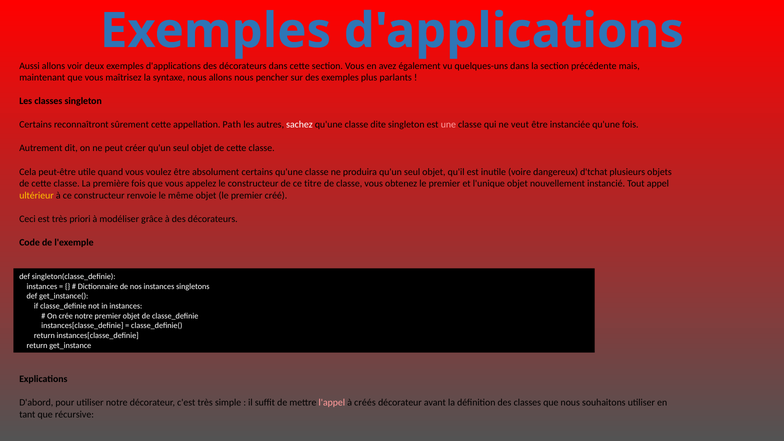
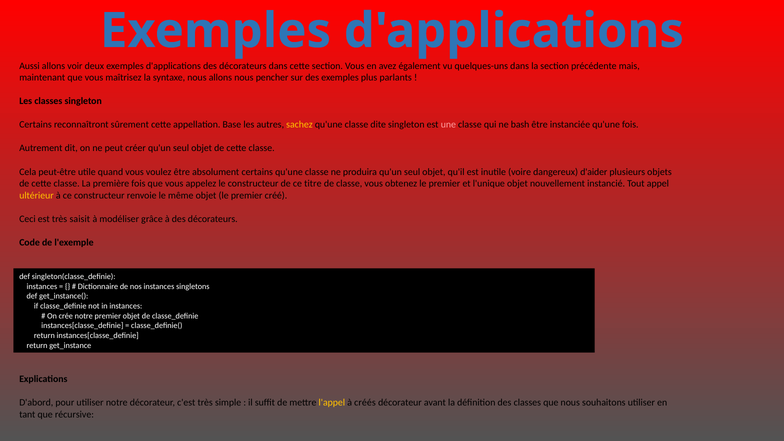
Path: Path -> Base
sachez colour: white -> yellow
veut: veut -> bash
d'tchat: d'tchat -> d'aider
priori: priori -> saisit
l'appel colour: pink -> yellow
